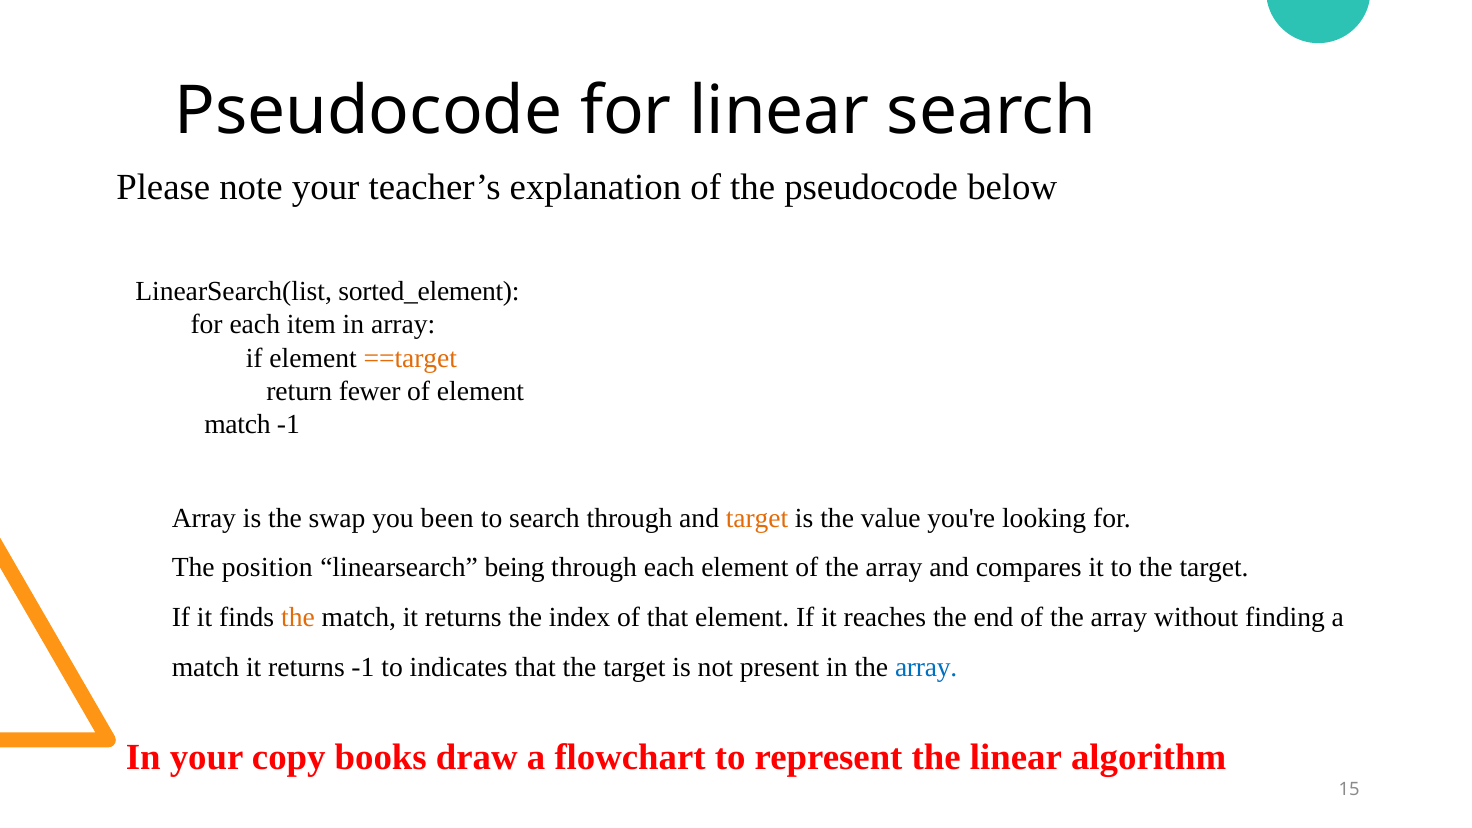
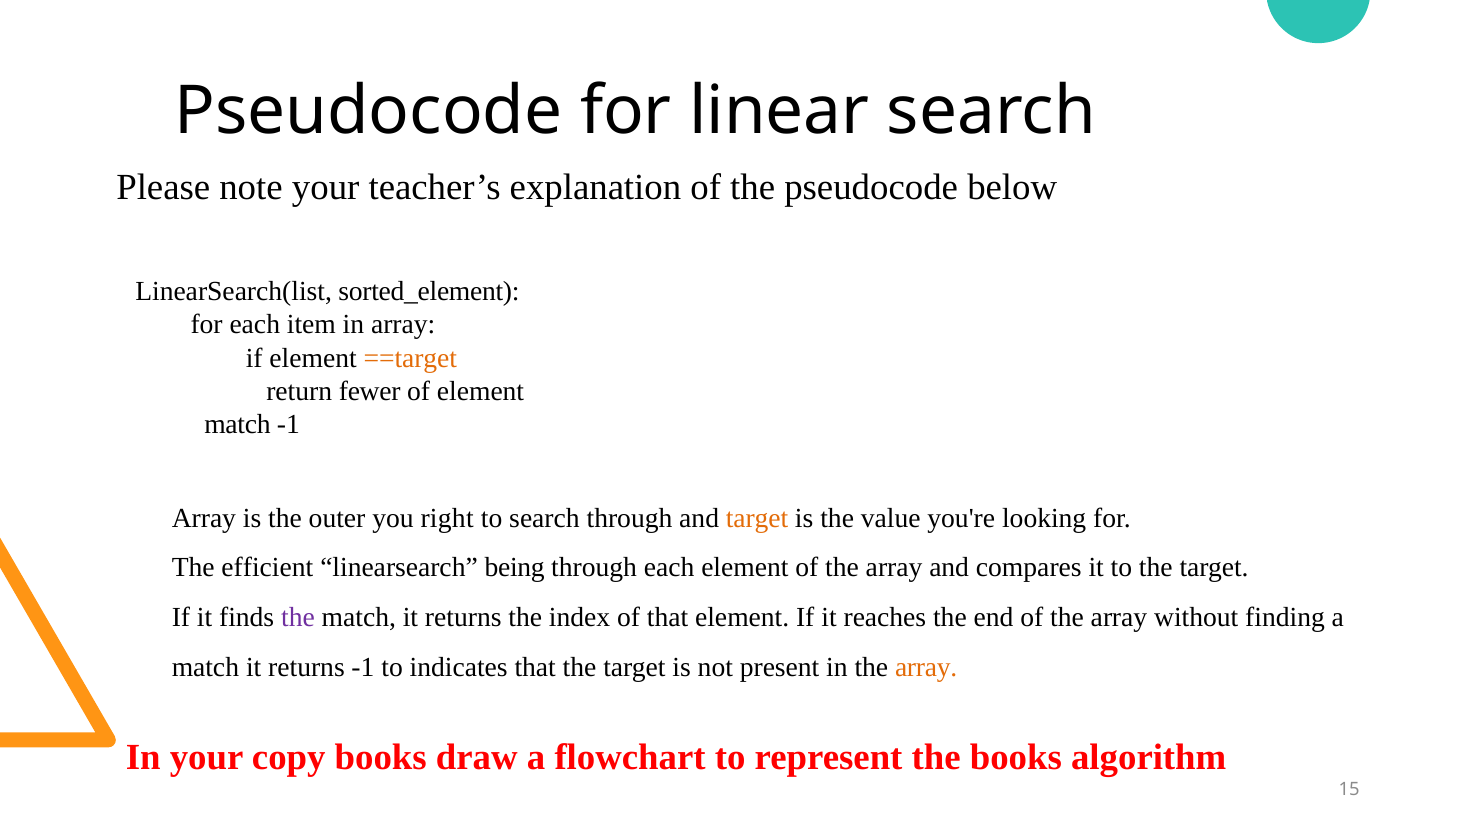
swap: swap -> outer
been: been -> right
position: position -> efficient
the at (298, 617) colour: orange -> purple
array at (926, 667) colour: blue -> orange
the linear: linear -> books
